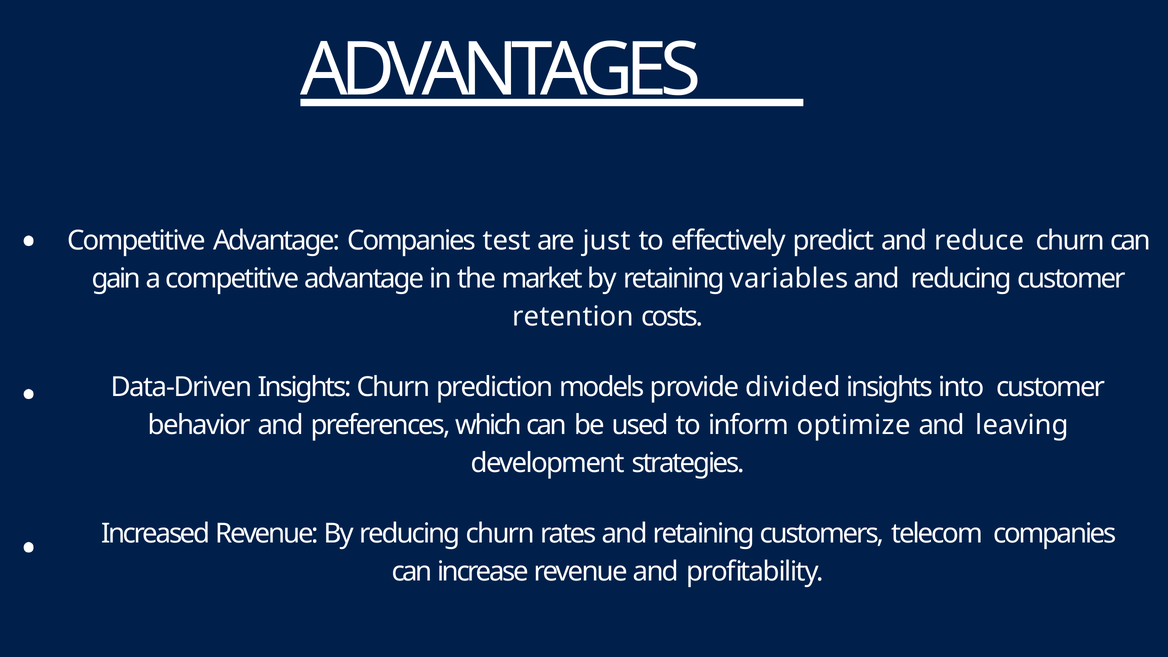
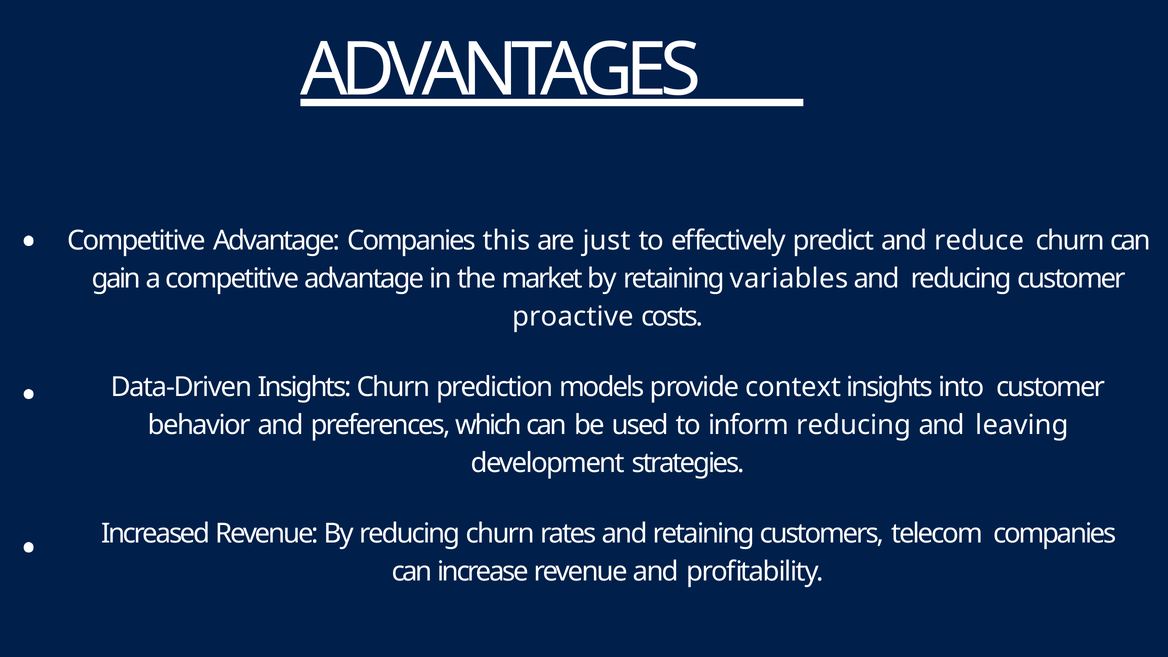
test: test -> this
retention: retention -> proactive
divided: divided -> context
inform optimize: optimize -> reducing
